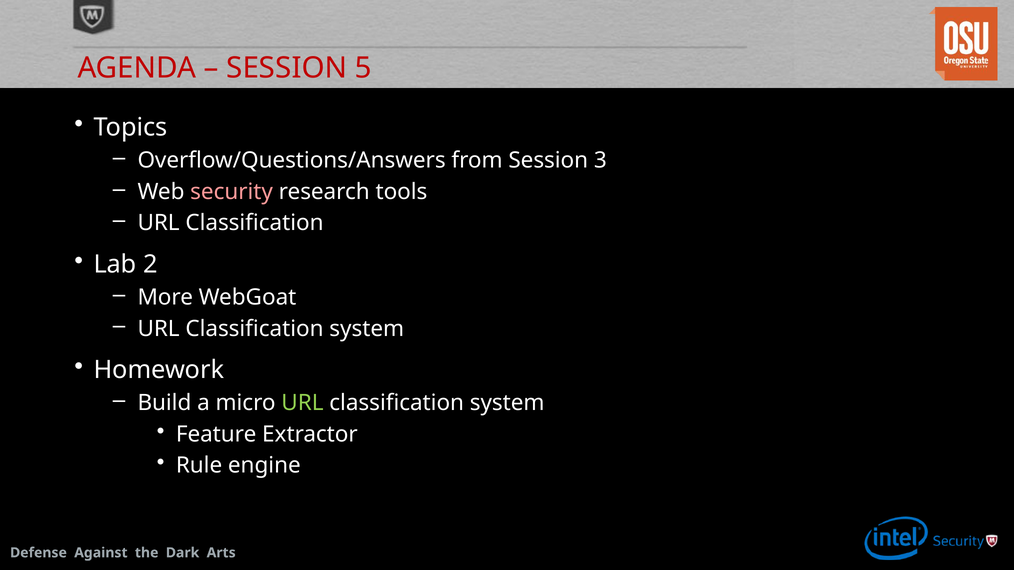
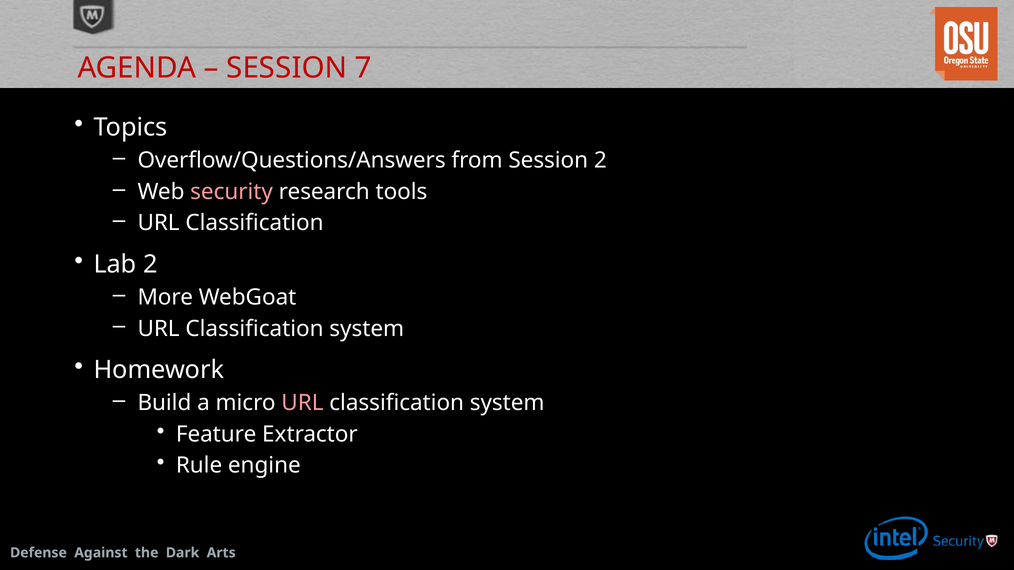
5: 5 -> 7
Session 3: 3 -> 2
URL at (302, 403) colour: light green -> pink
